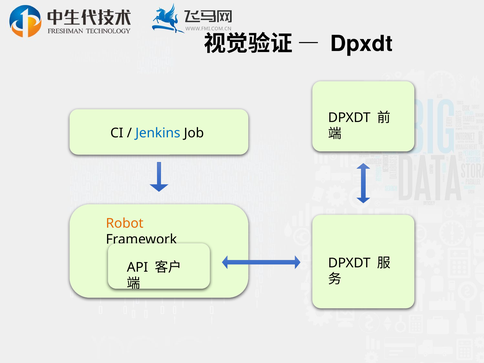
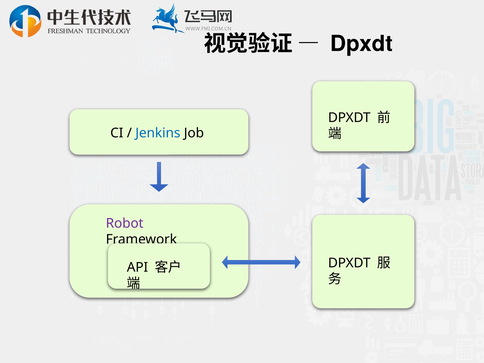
Robot colour: orange -> purple
